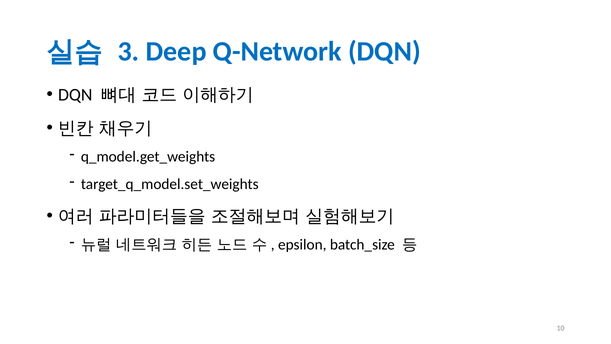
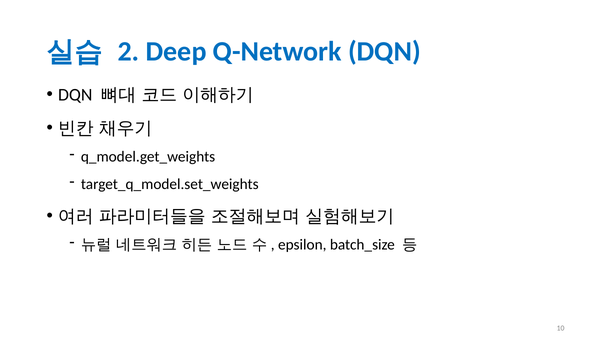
3: 3 -> 2
